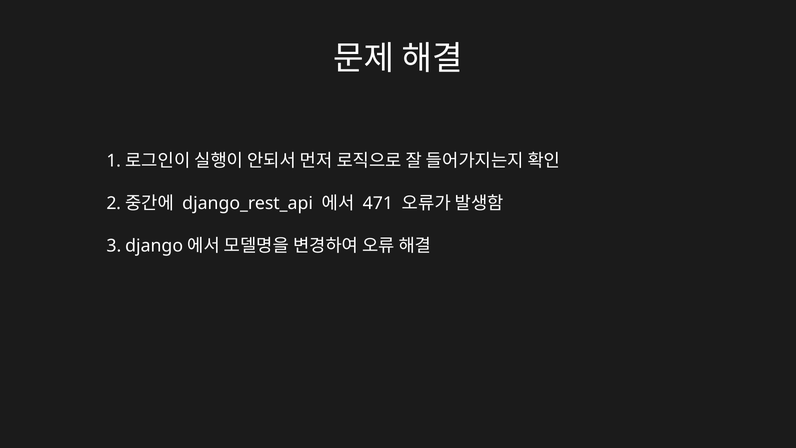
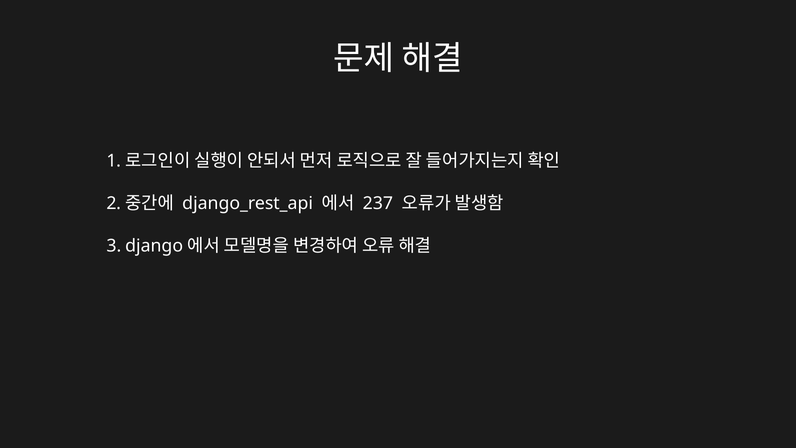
471: 471 -> 237
